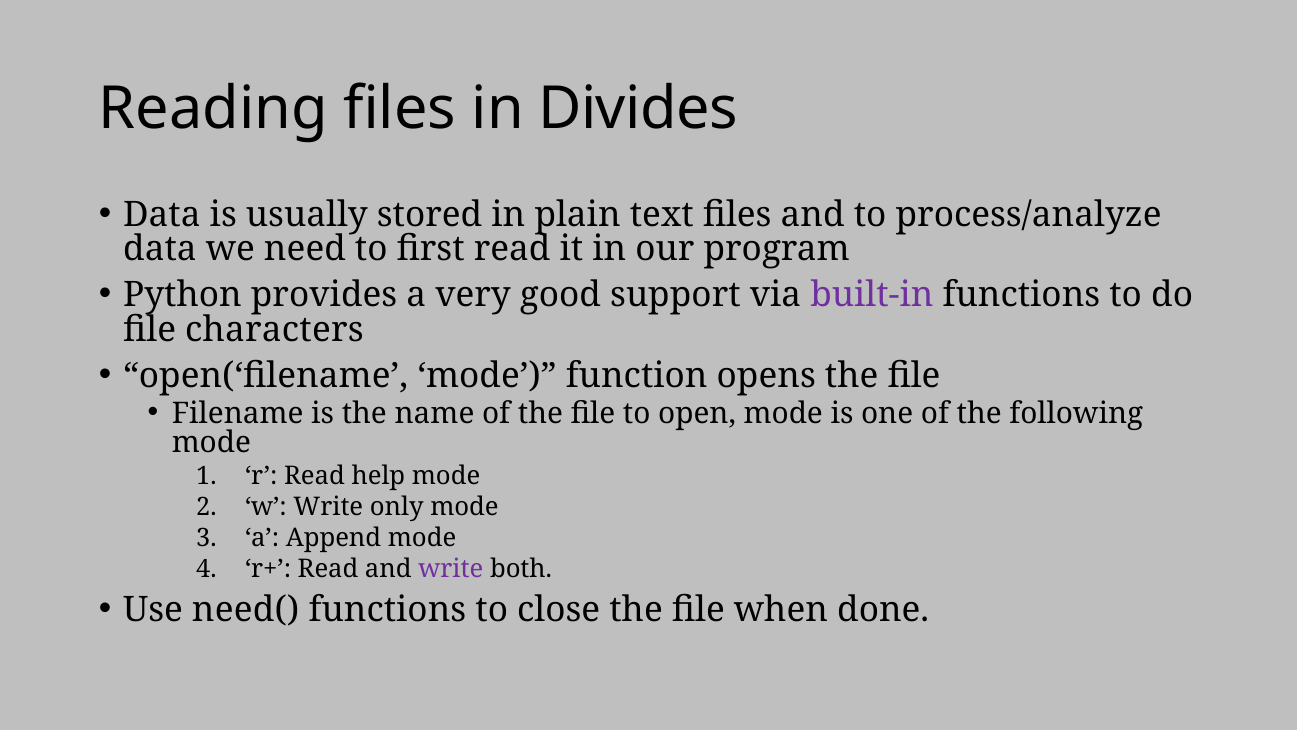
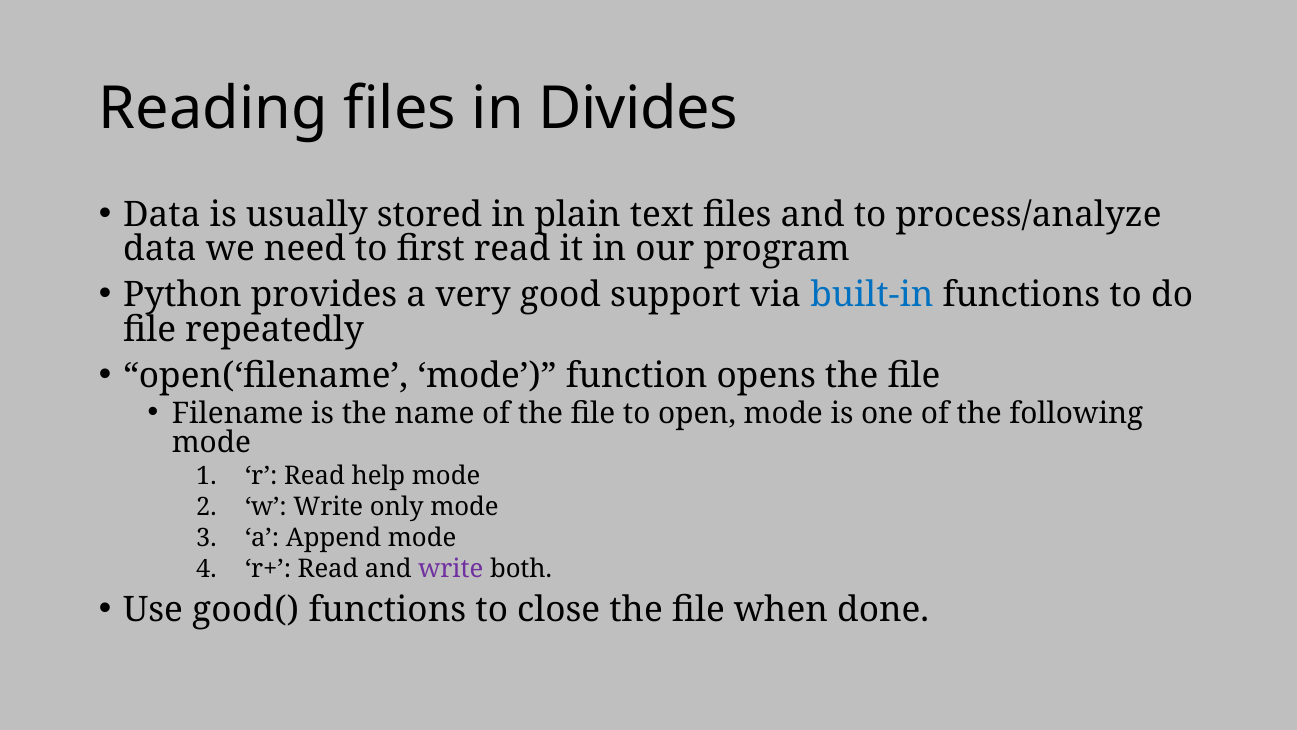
built-in colour: purple -> blue
characters: characters -> repeatedly
need(: need( -> good(
